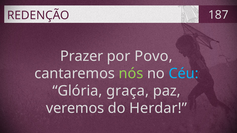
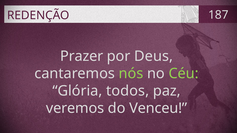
Povo: Povo -> Deus
Céu colour: light blue -> light green
graça: graça -> todos
Herdar: Herdar -> Venceu
